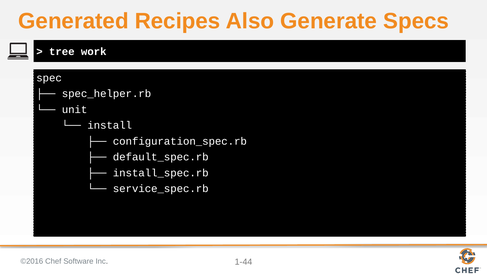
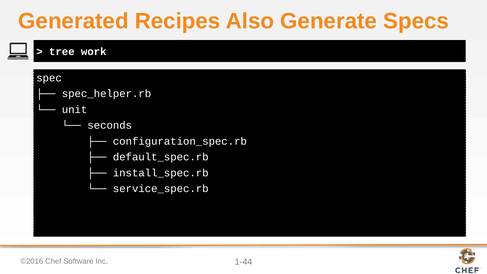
install: install -> seconds
